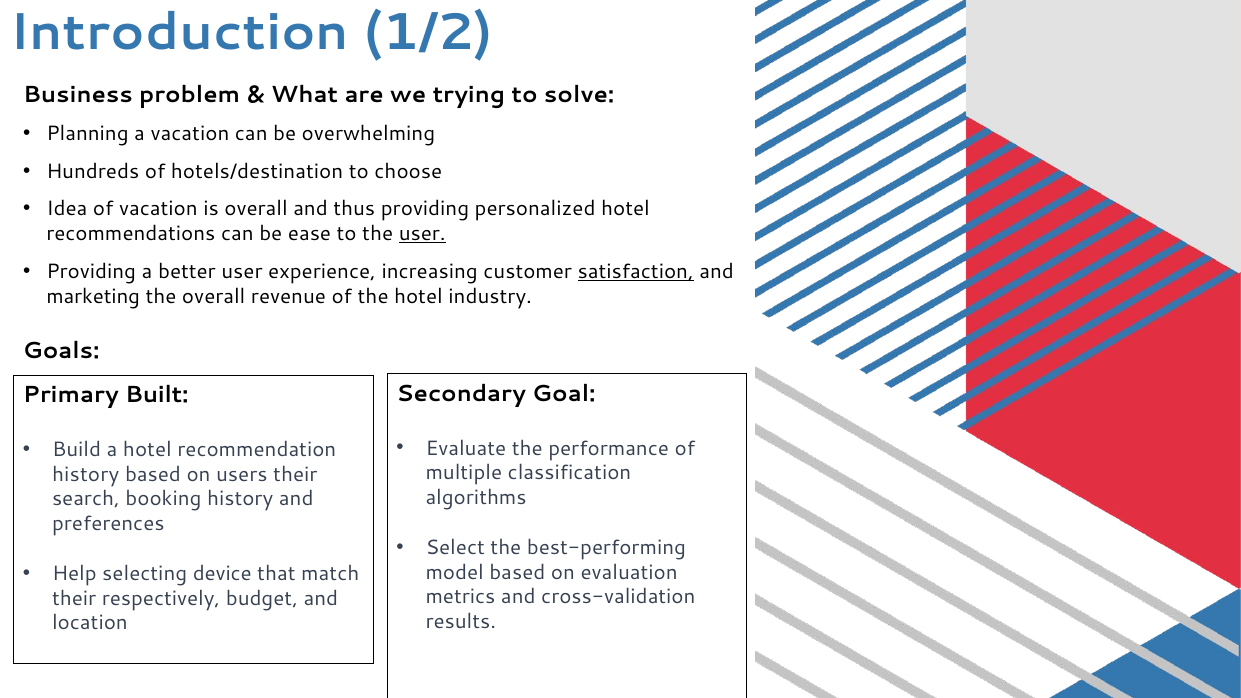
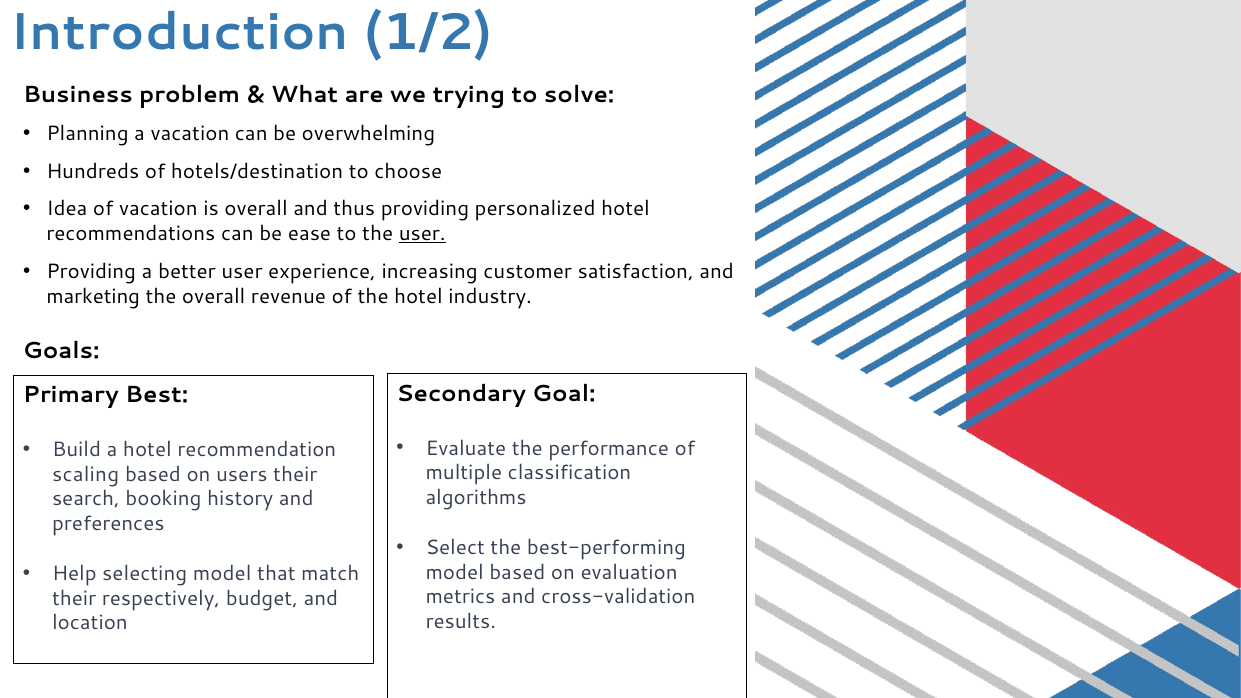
satisfaction underline: present -> none
Built: Built -> Best
history at (86, 474): history -> scaling
selecting device: device -> model
